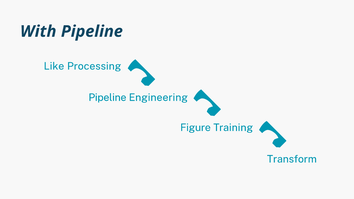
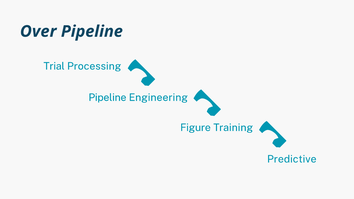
With: With -> Over
Like: Like -> Trial
Transform: Transform -> Predictive
